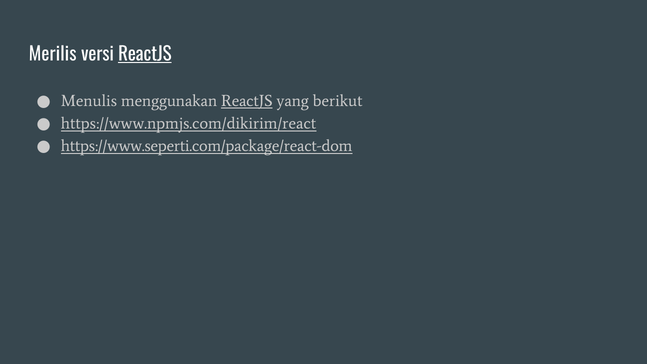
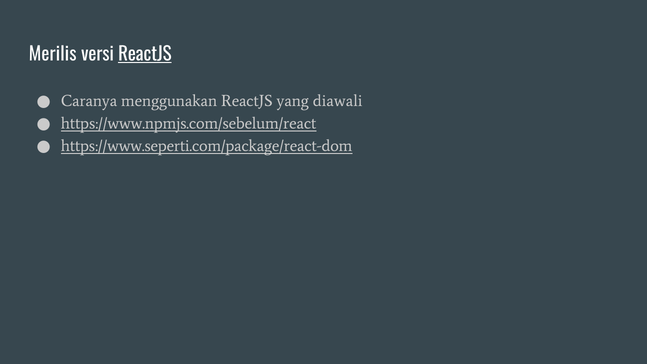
Menulis: Menulis -> Caranya
ReactJS at (247, 101) underline: present -> none
berikut: berikut -> diawali
https://www.npmjs.com/dikirim/react: https://www.npmjs.com/dikirim/react -> https://www.npmjs.com/sebelum/react
